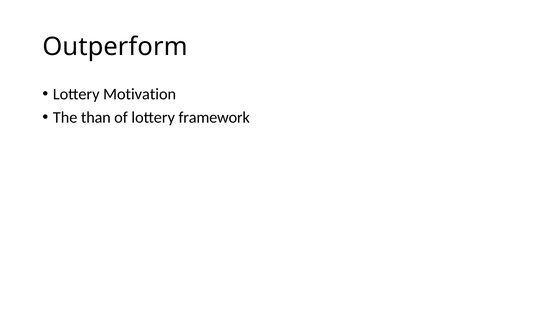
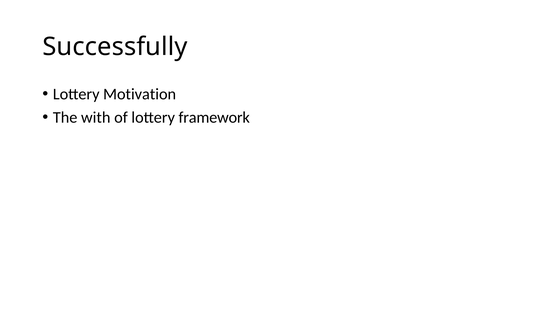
Outperform: Outperform -> Successfully
than: than -> with
